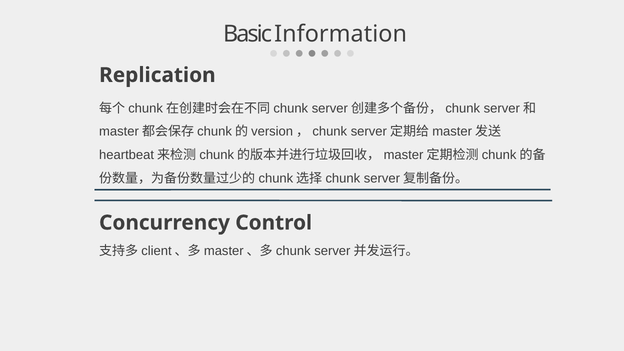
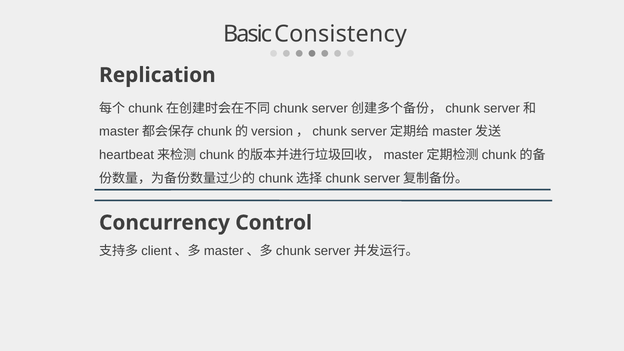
Information: Information -> Consistency
